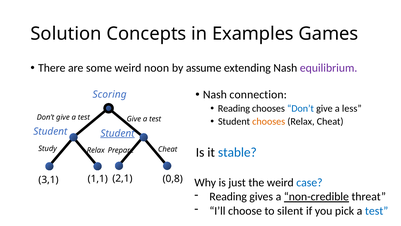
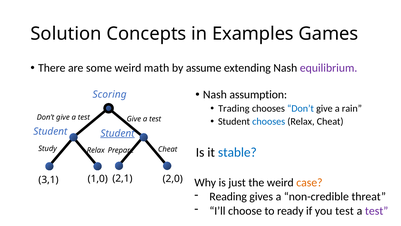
noon: noon -> math
connection: connection -> assumption
Reading at (234, 108): Reading -> Trading
less: less -> rain
chooses at (269, 121) colour: orange -> blue
1,1: 1,1 -> 1,0
0,8: 0,8 -> 2,0
case colour: blue -> orange
non-credible underline: present -> none
silent: silent -> ready
you pick: pick -> test
test at (377, 210) colour: blue -> purple
